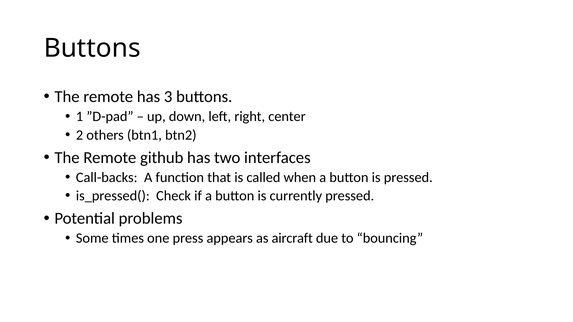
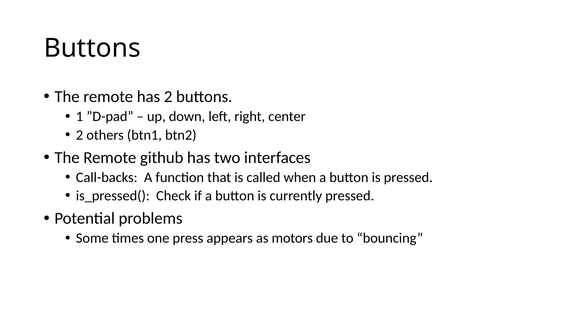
has 3: 3 -> 2
aircraft: aircraft -> motors
